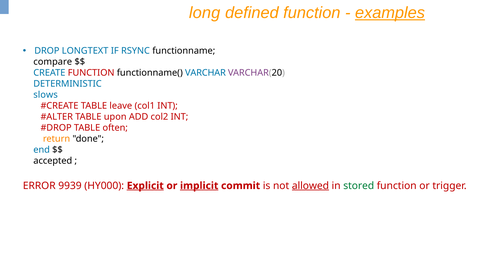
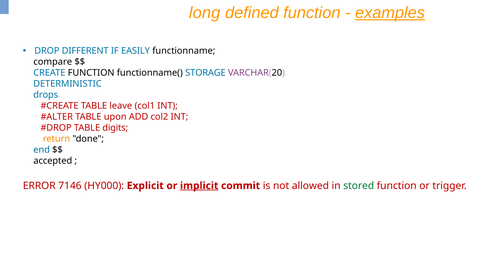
LONGTEXT: LONGTEXT -> DIFFERENT
RSYNC: RSYNC -> EASILY
FUNCTION at (91, 73) colour: red -> black
VARCHAR: VARCHAR -> STORAGE
slows: slows -> drops
often: often -> digits
9939: 9939 -> 7146
Explicit underline: present -> none
allowed underline: present -> none
